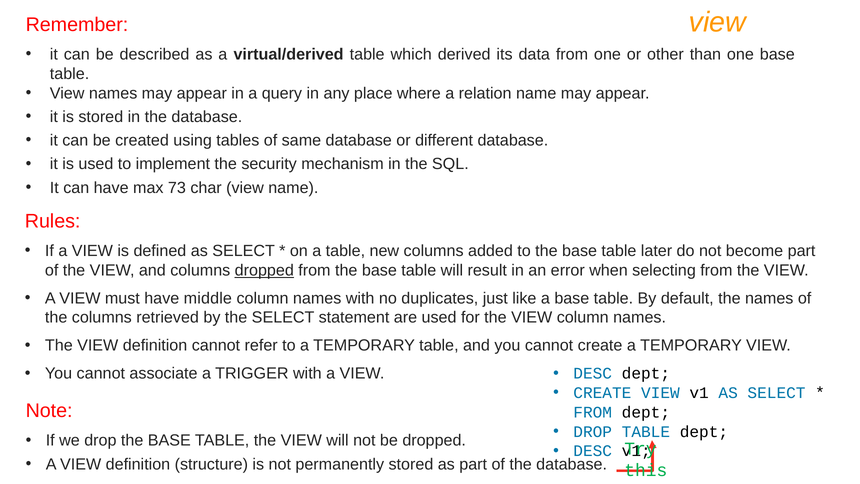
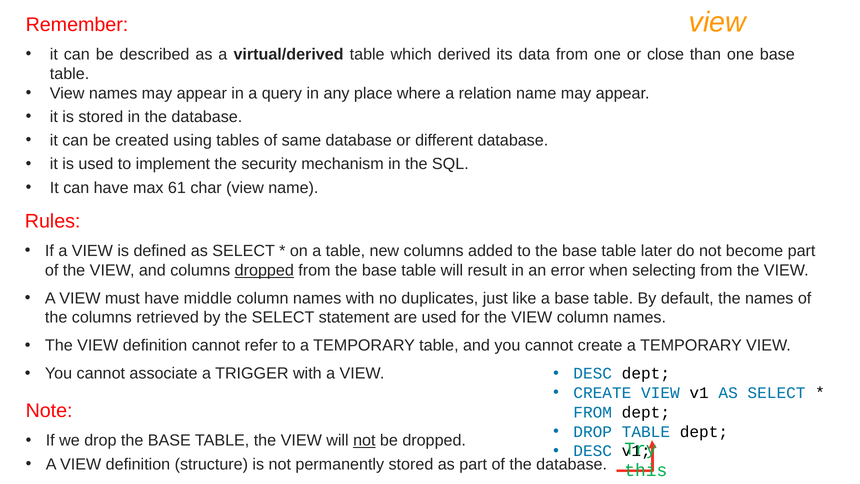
other: other -> close
73: 73 -> 61
not at (364, 440) underline: none -> present
